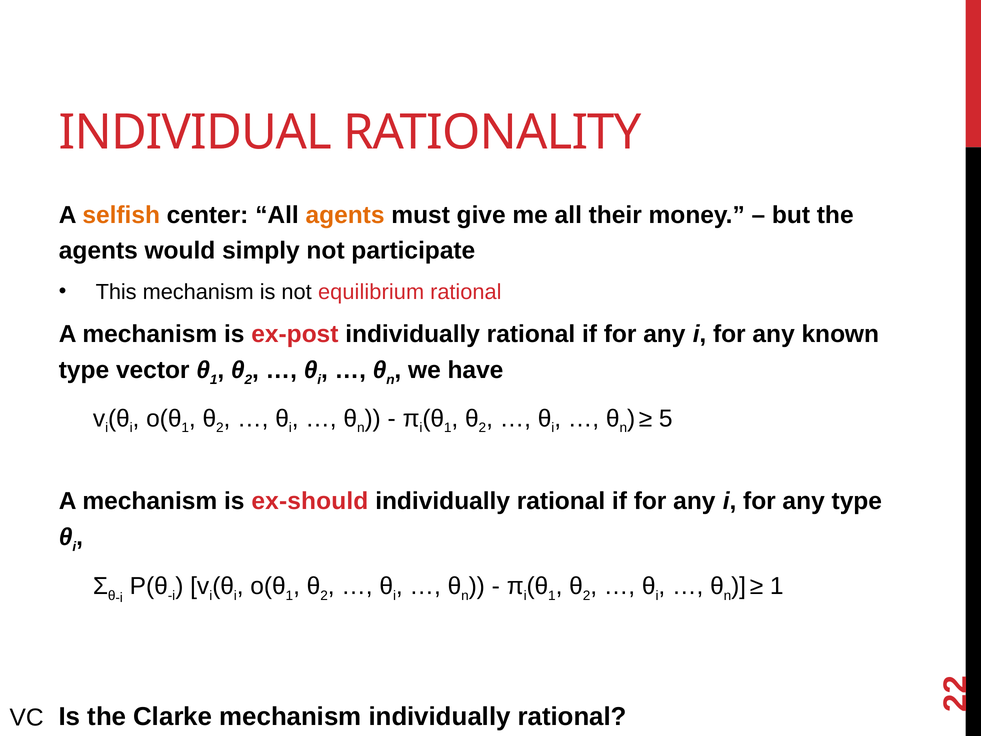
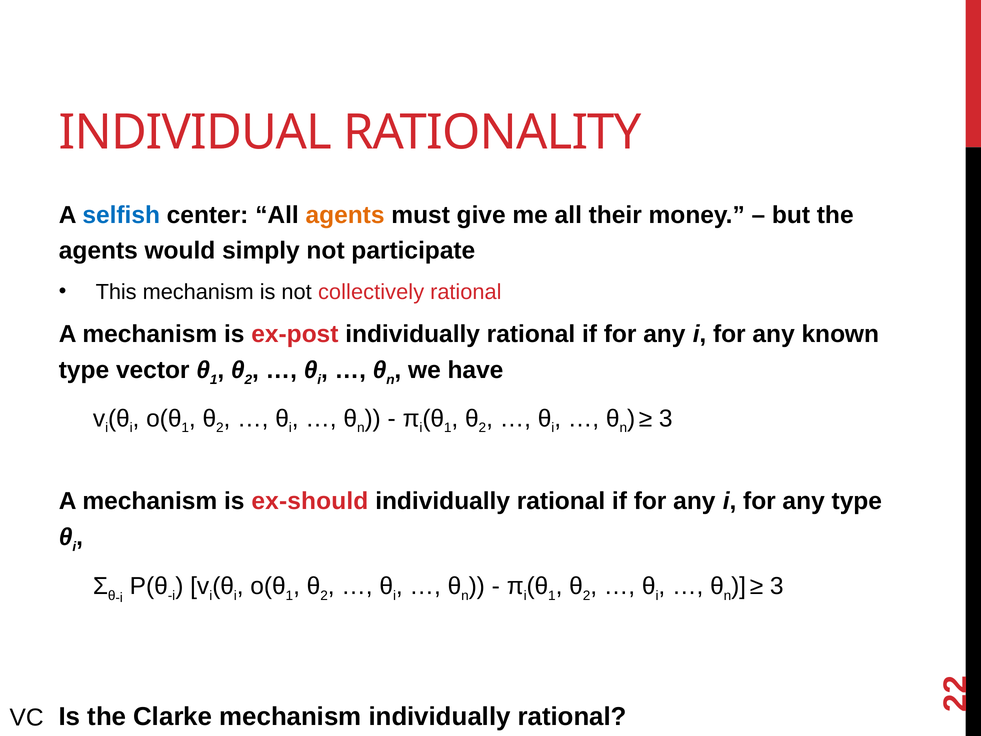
selfish colour: orange -> blue
equilibrium: equilibrium -> collectively
5 at (666, 418): 5 -> 3
1 at (777, 586): 1 -> 3
